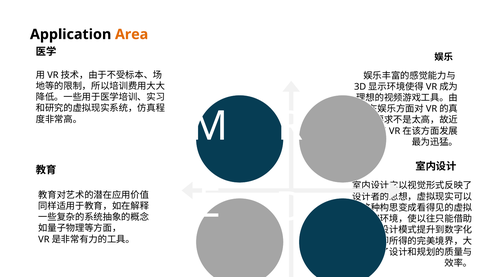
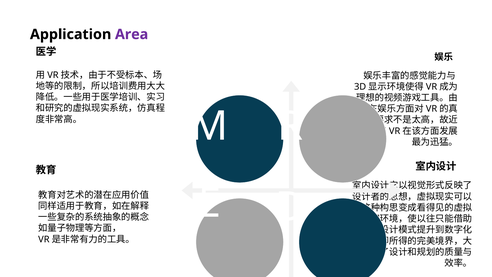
Area colour: orange -> purple
